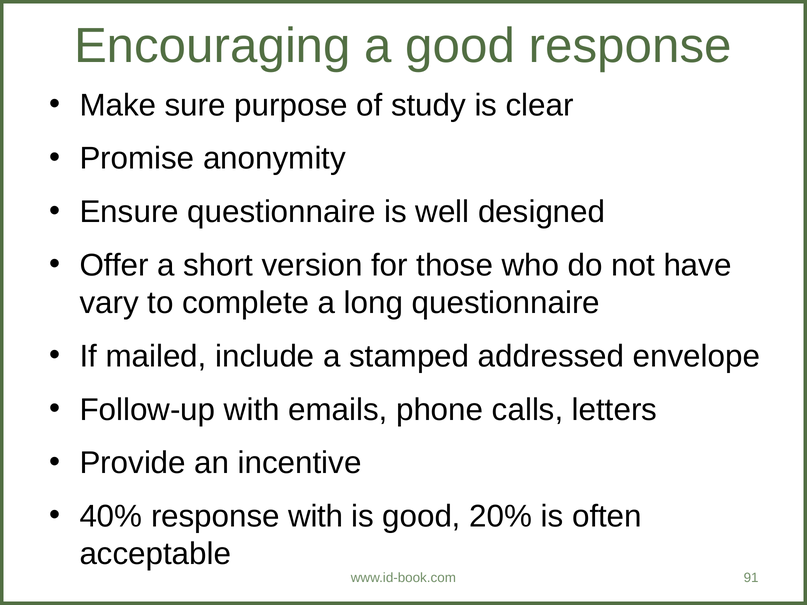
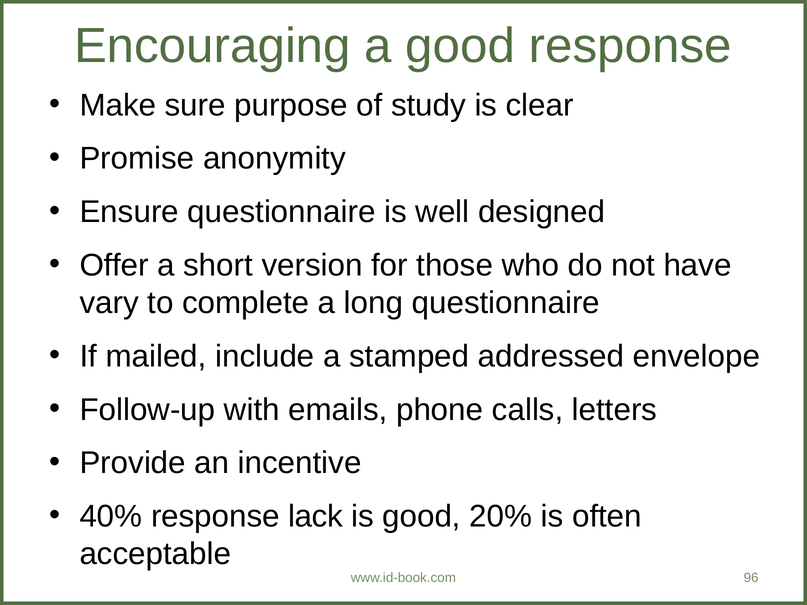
response with: with -> lack
91: 91 -> 96
